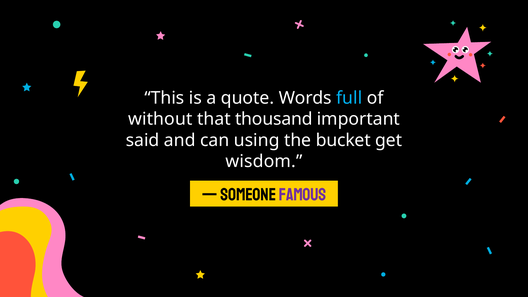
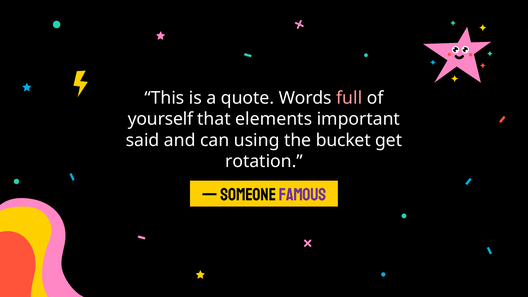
full colour: light blue -> pink
without: without -> yourself
thousand: thousand -> elements
wisdom: wisdom -> rotation
